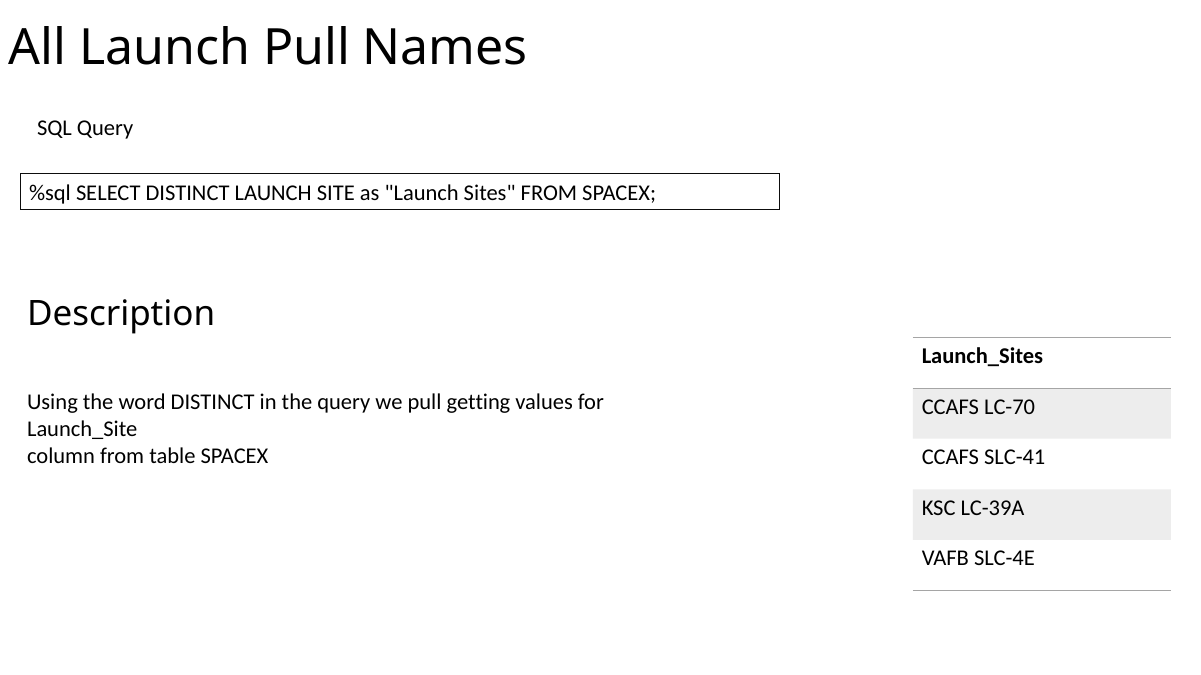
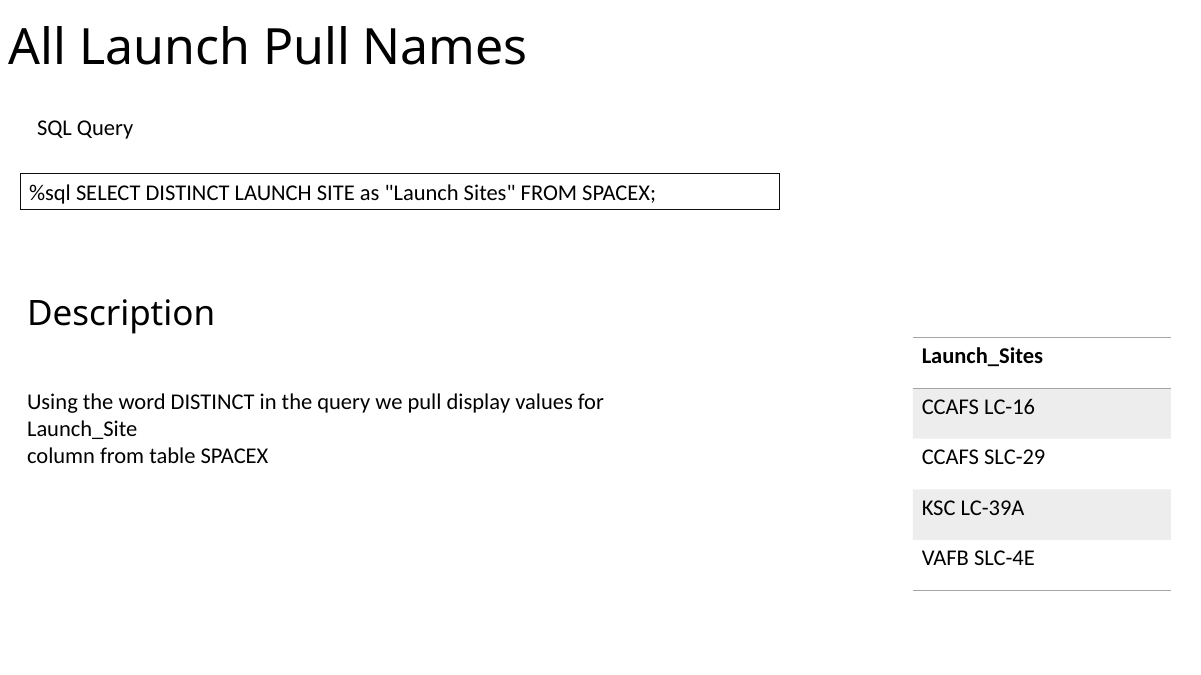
getting: getting -> display
LC-70: LC-70 -> LC-16
SLC-41: SLC-41 -> SLC-29
